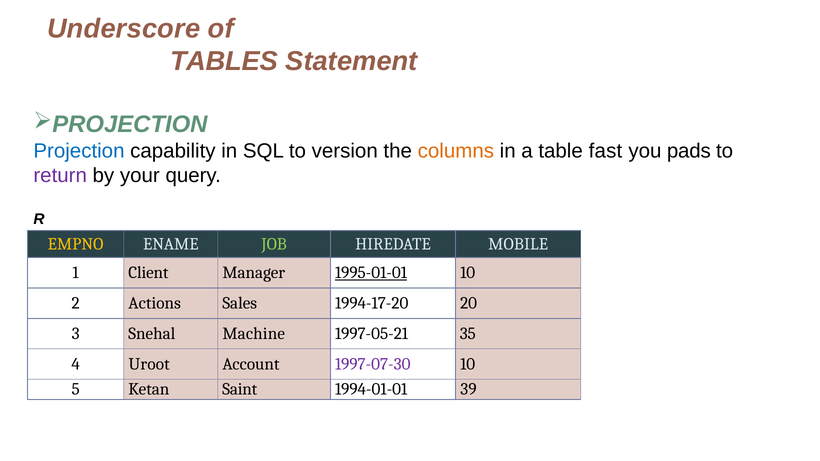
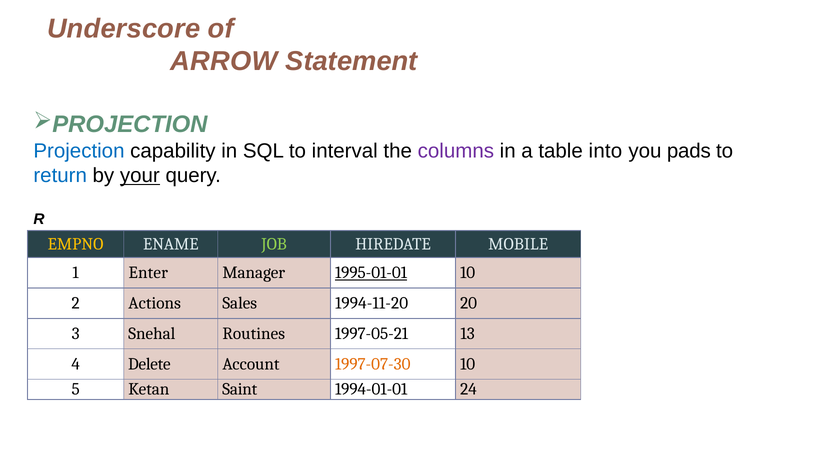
TABLES: TABLES -> ARROW
version: version -> interval
columns colour: orange -> purple
fast: fast -> into
return colour: purple -> blue
your underline: none -> present
Client: Client -> Enter
1994-17-20: 1994-17-20 -> 1994-11-20
Machine: Machine -> Routines
35: 35 -> 13
Uroot: Uroot -> Delete
1997-07-30 colour: purple -> orange
39: 39 -> 24
